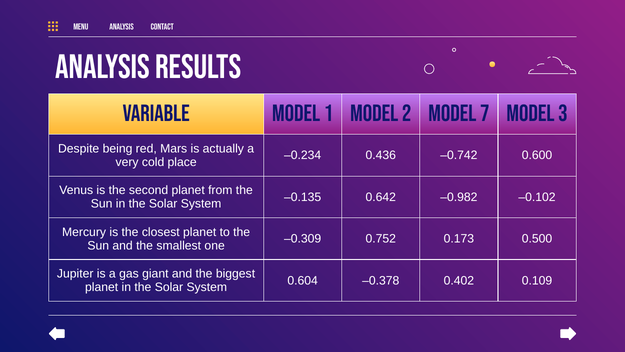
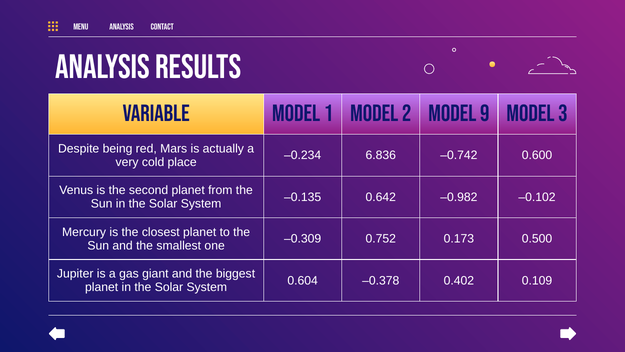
7: 7 -> 9
0.436: 0.436 -> 6.836
